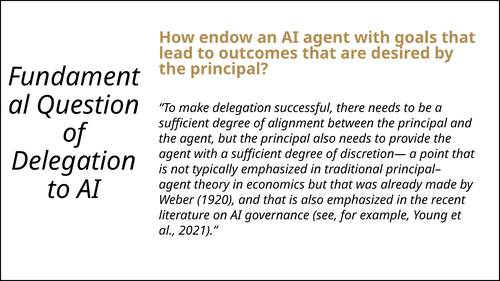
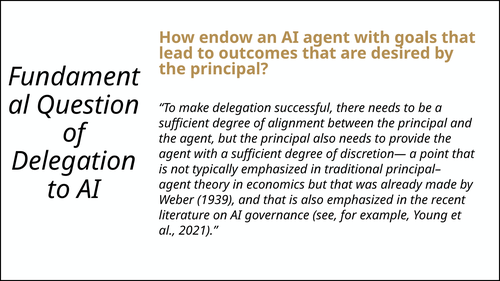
1920: 1920 -> 1939
